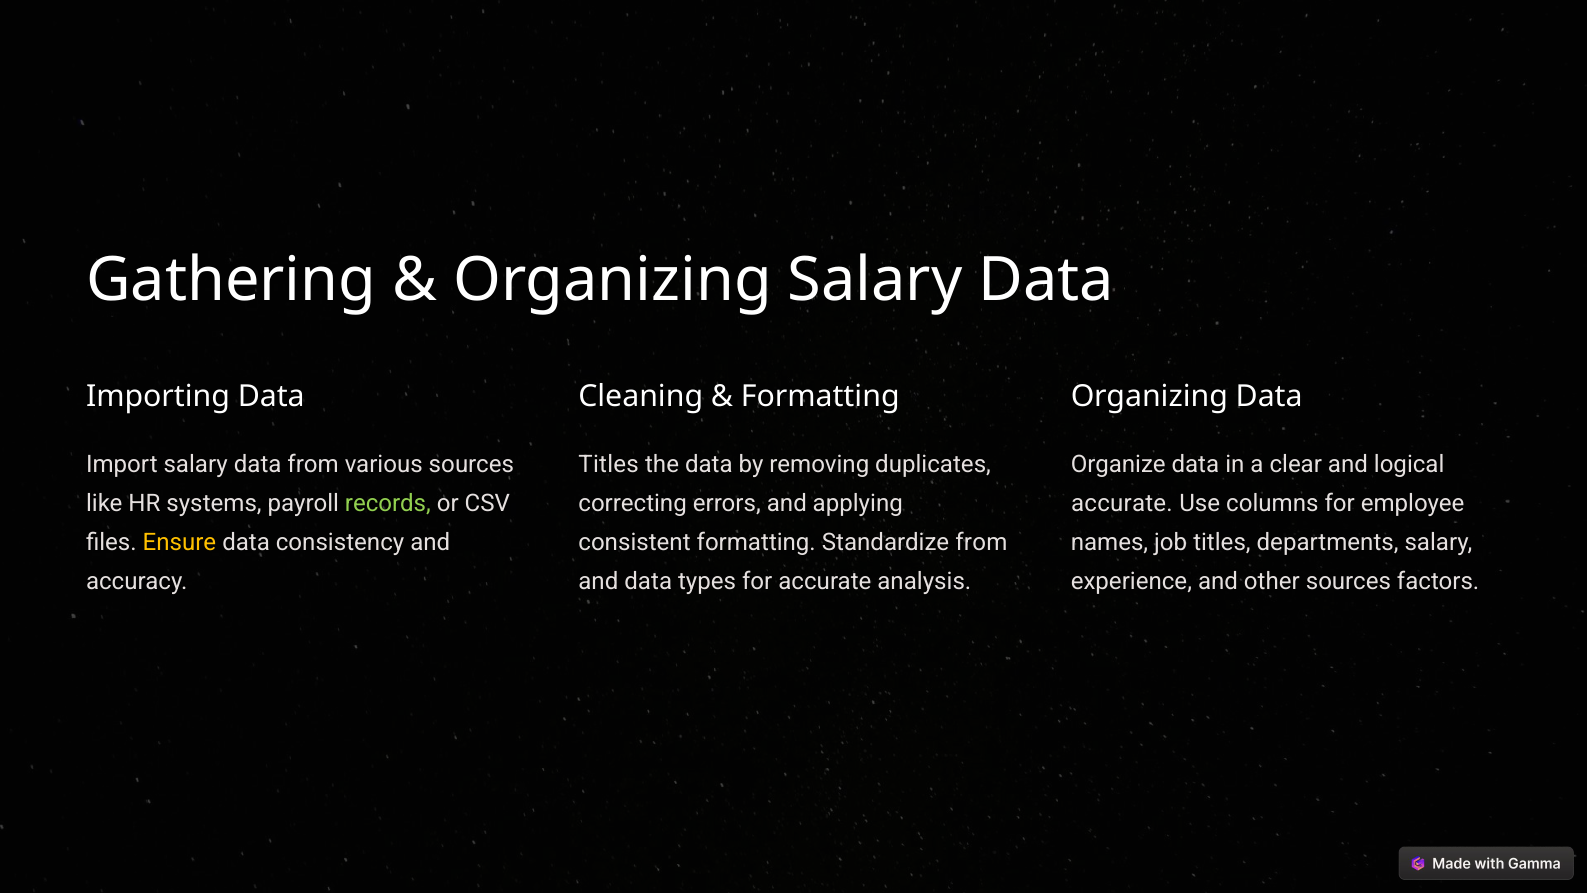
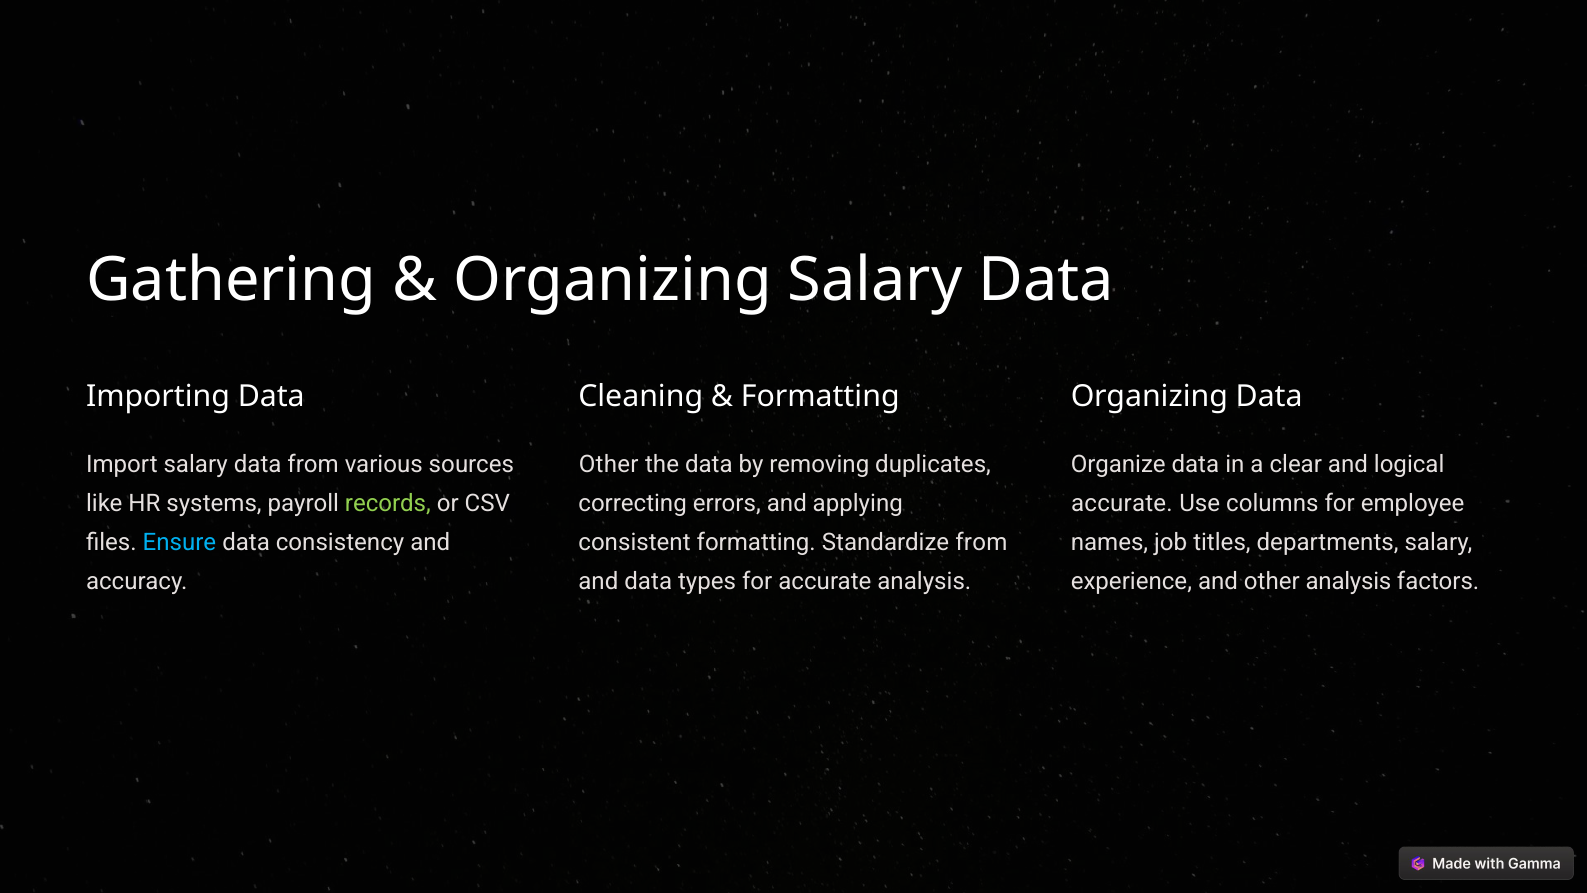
Titles at (609, 464): Titles -> Other
Ensure colour: yellow -> light blue
other sources: sources -> analysis
